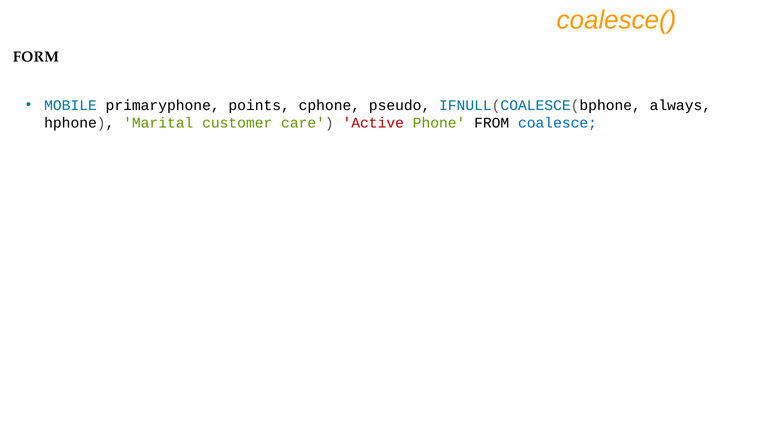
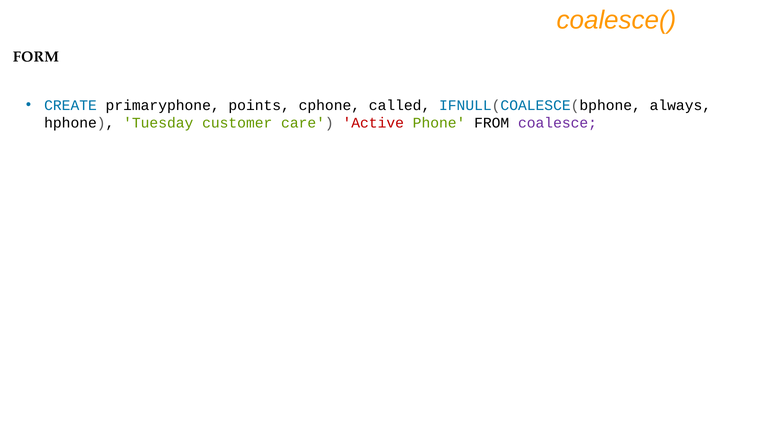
MOBILE: MOBILE -> CREATE
pseudo: pseudo -> called
Marital: Marital -> Tuesday
coalesce colour: blue -> purple
